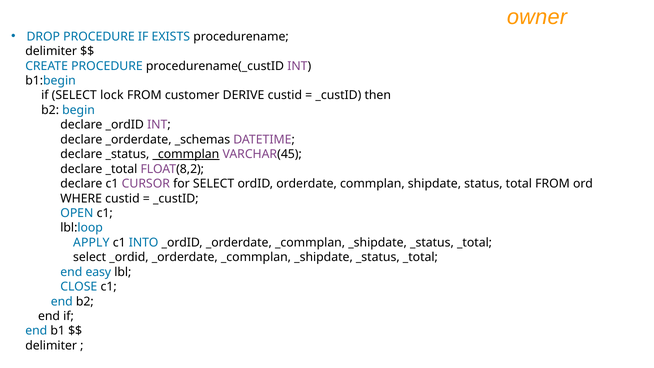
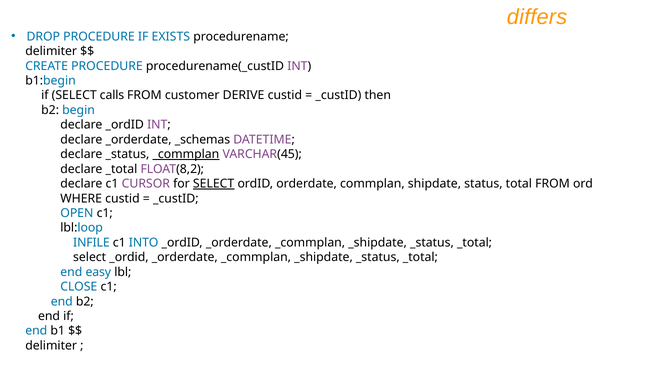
owner: owner -> differs
lock: lock -> calls
SELECT at (214, 184) underline: none -> present
APPLY: APPLY -> INFILE
